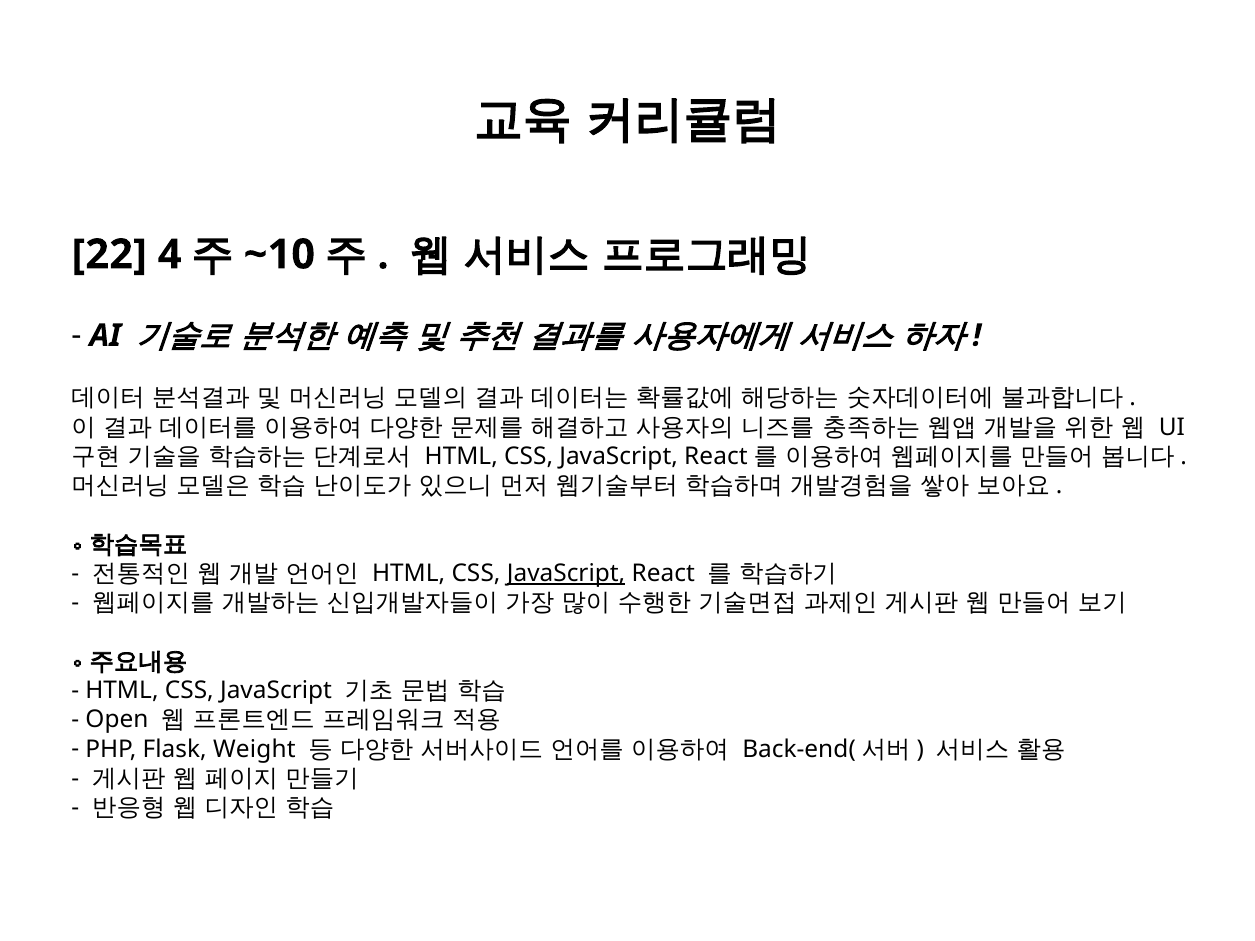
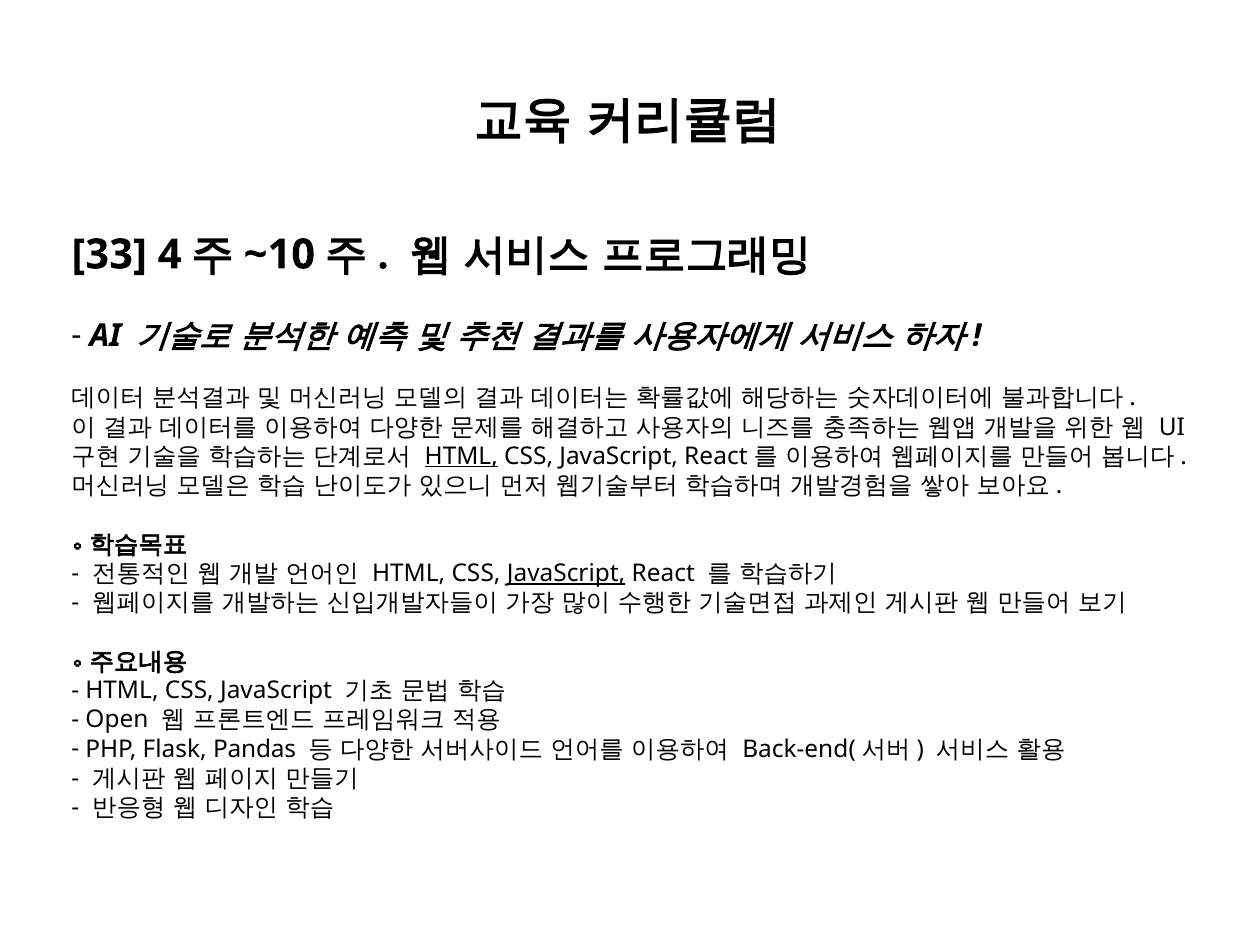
22: 22 -> 33
HTML at (461, 456) underline: none -> present
Weight: Weight -> Pandas
